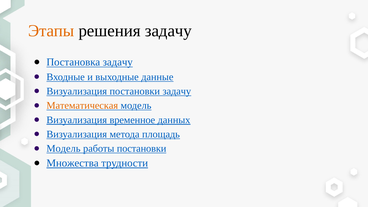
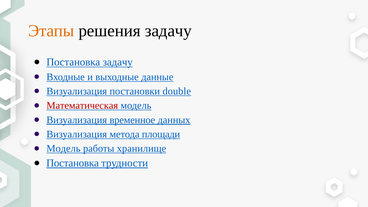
постановки задачу: задачу -> double
Математическая colour: orange -> red
площадь: площадь -> площади
работы постановки: постановки -> хранилище
Множества at (73, 163): Множества -> Постановка
